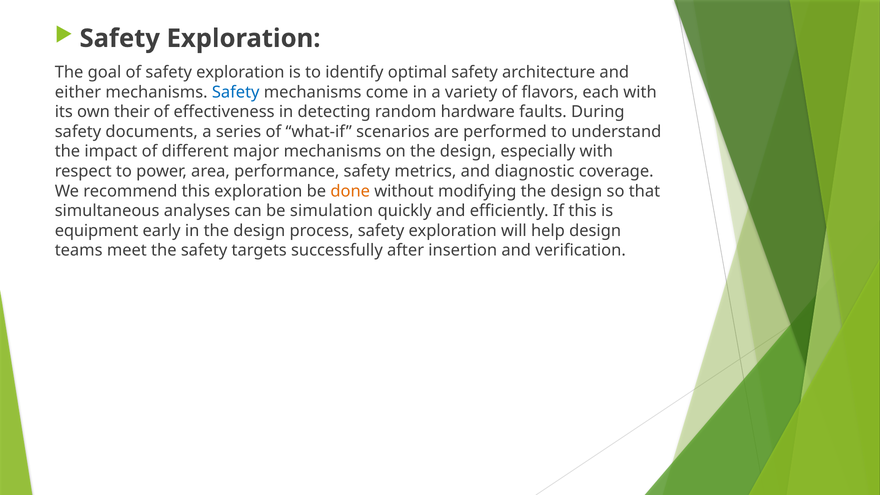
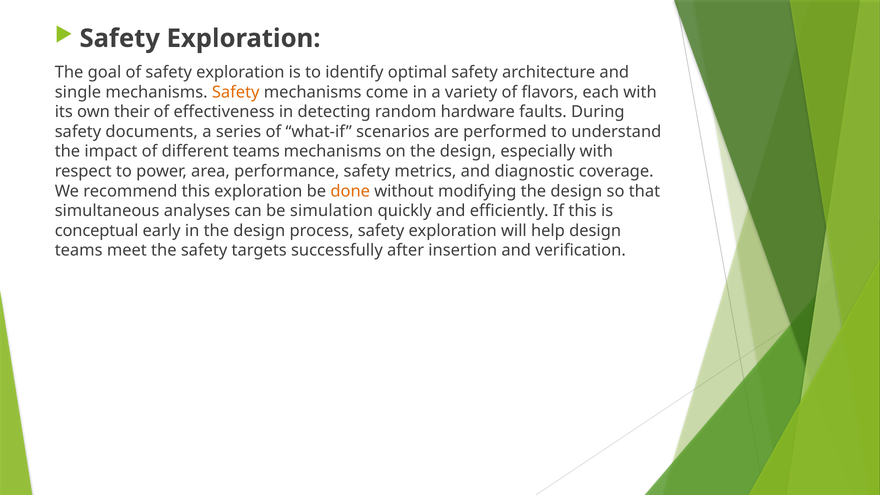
either: either -> single
Safety at (236, 92) colour: blue -> orange
different major: major -> teams
equipment: equipment -> conceptual
